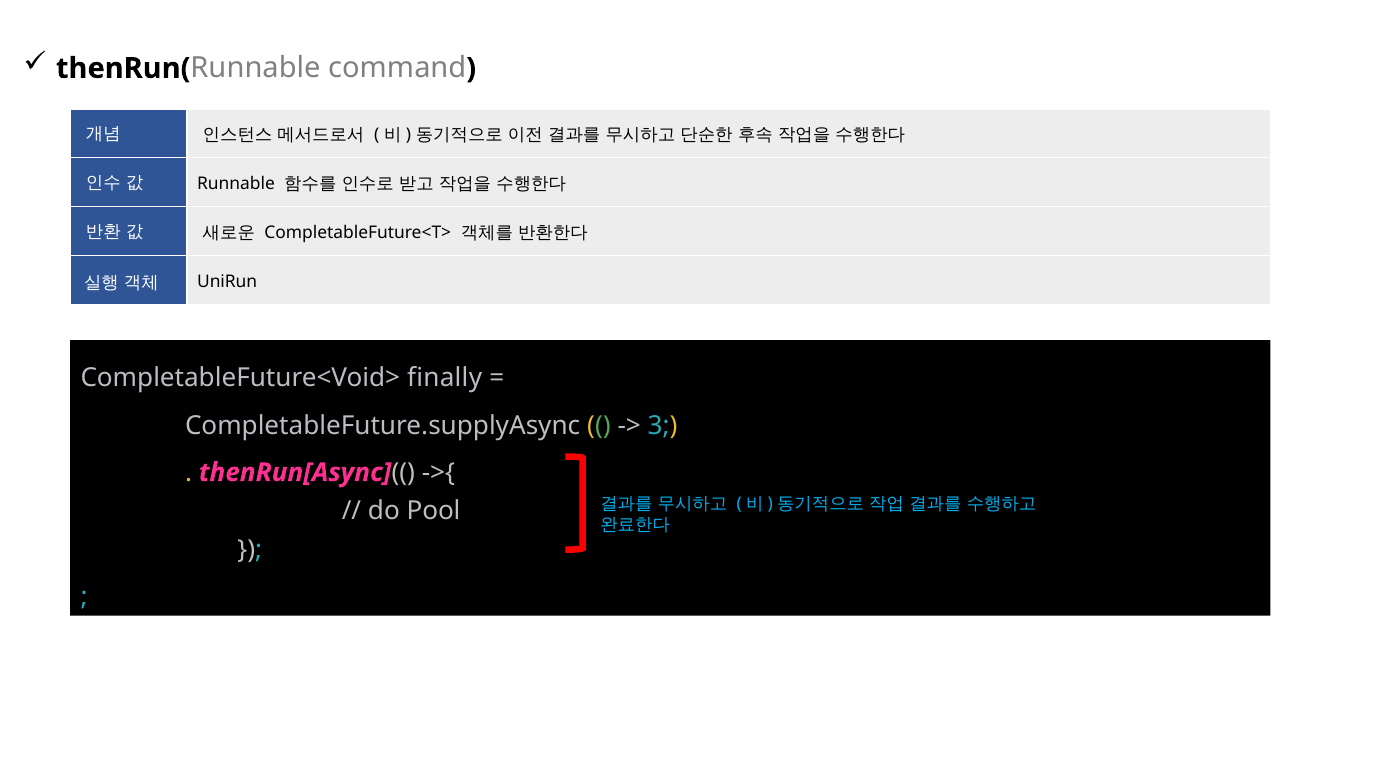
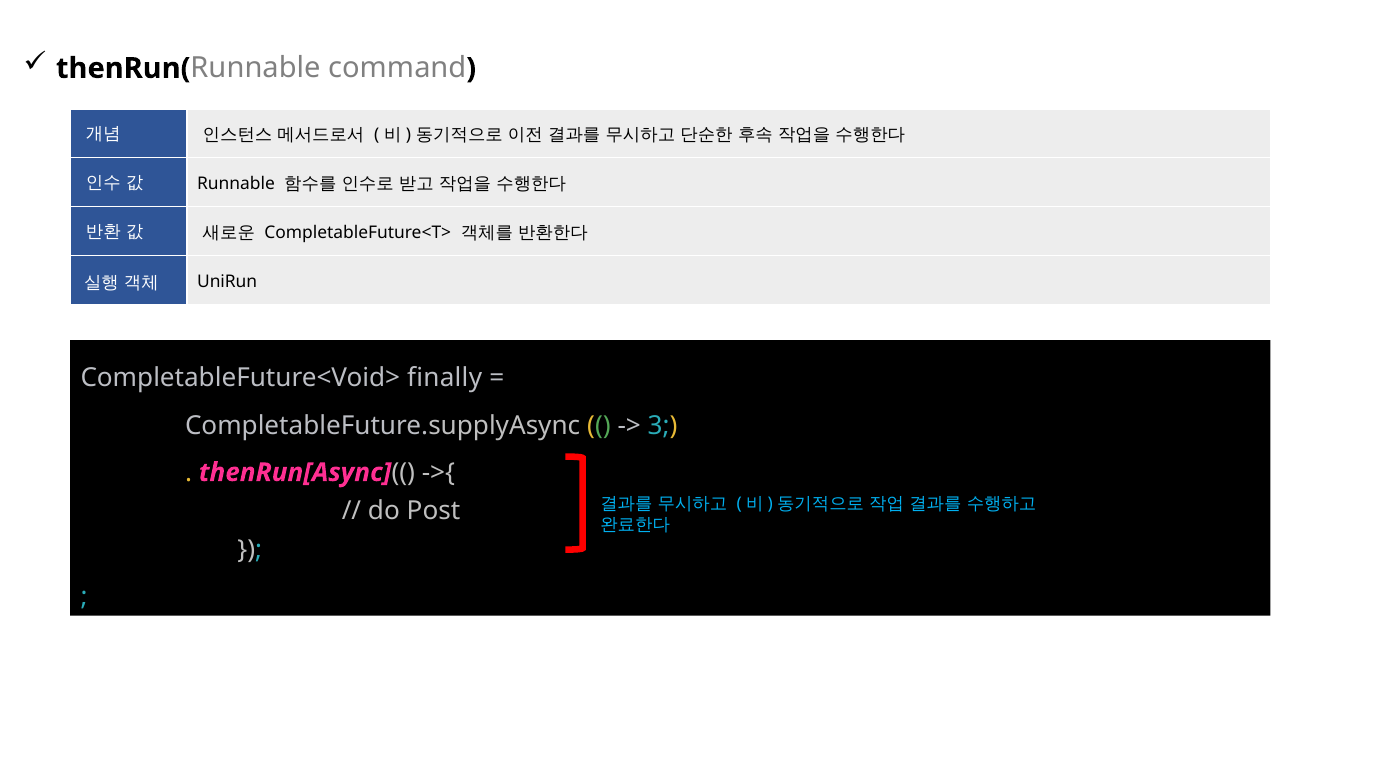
Pool: Pool -> Post
